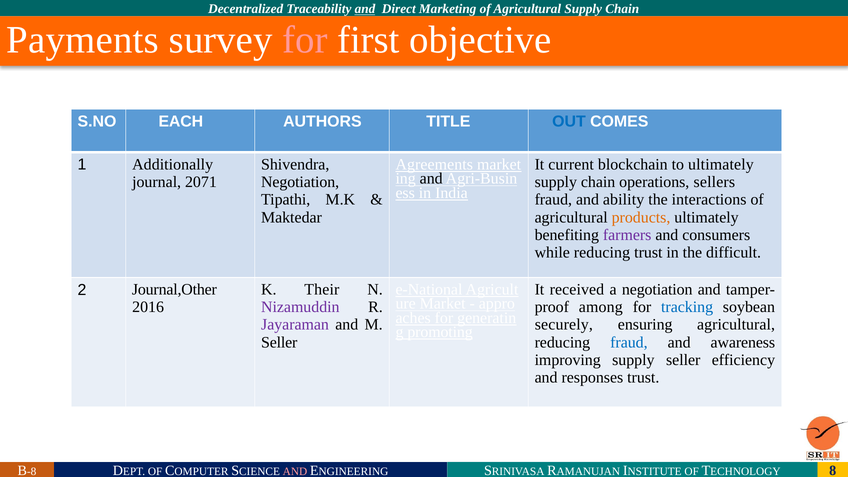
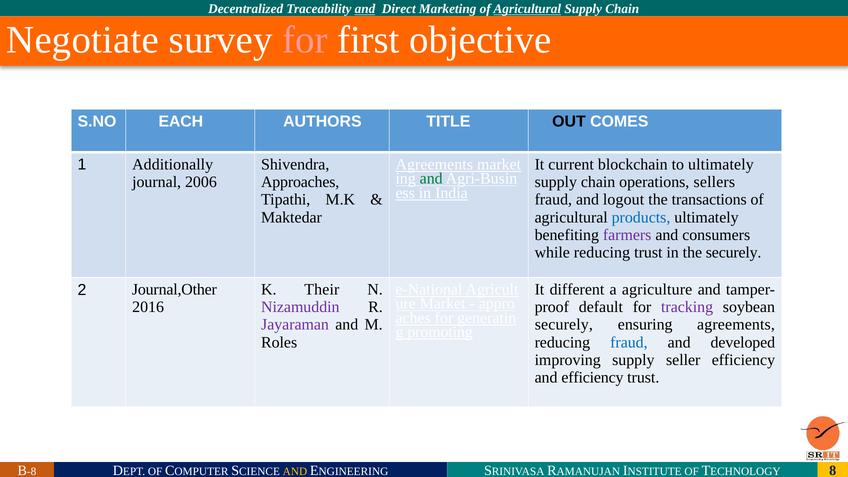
Agricultural at (527, 9) underline: none -> present
Payments: Payments -> Negotiate
OUT colour: blue -> black
and at (431, 179) colour: black -> green
2071: 2071 -> 2006
Negotiation at (300, 182): Negotiation -> Approaches
ability: ability -> logout
interactions: interactions -> transactions
products colour: orange -> blue
the difficult: difficult -> securely
received: received -> different
a negotiation: negotiation -> agriculture
among: among -> default
tracking colour: blue -> purple
ensuring agricultural: agricultural -> agreements
Seller at (279, 342): Seller -> Roles
awareness: awareness -> developed
and responses: responses -> efficiency
AND at (295, 471) colour: pink -> yellow
